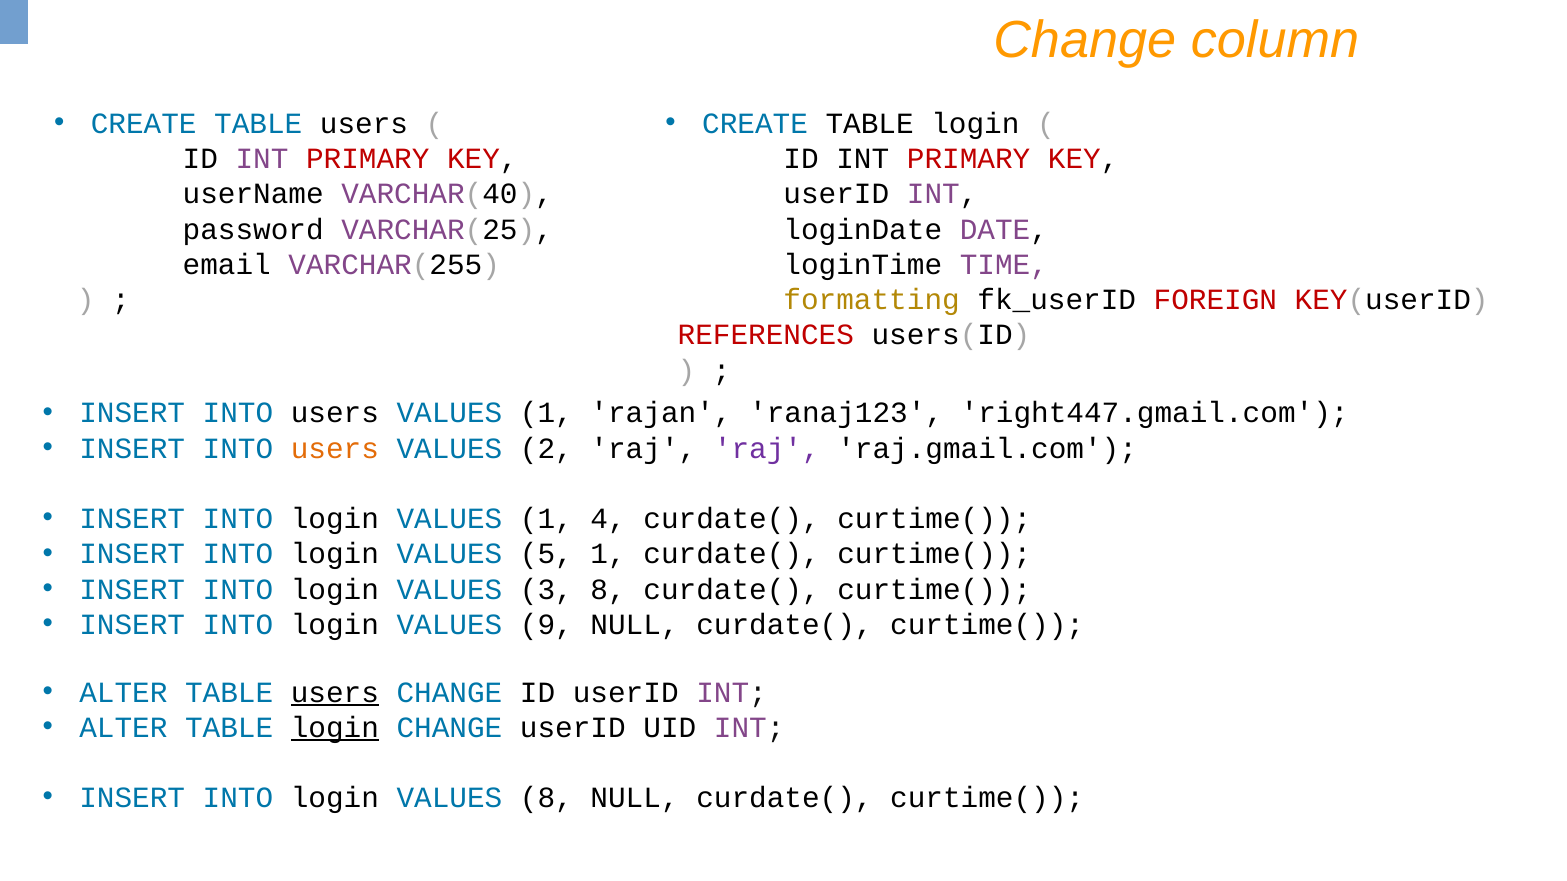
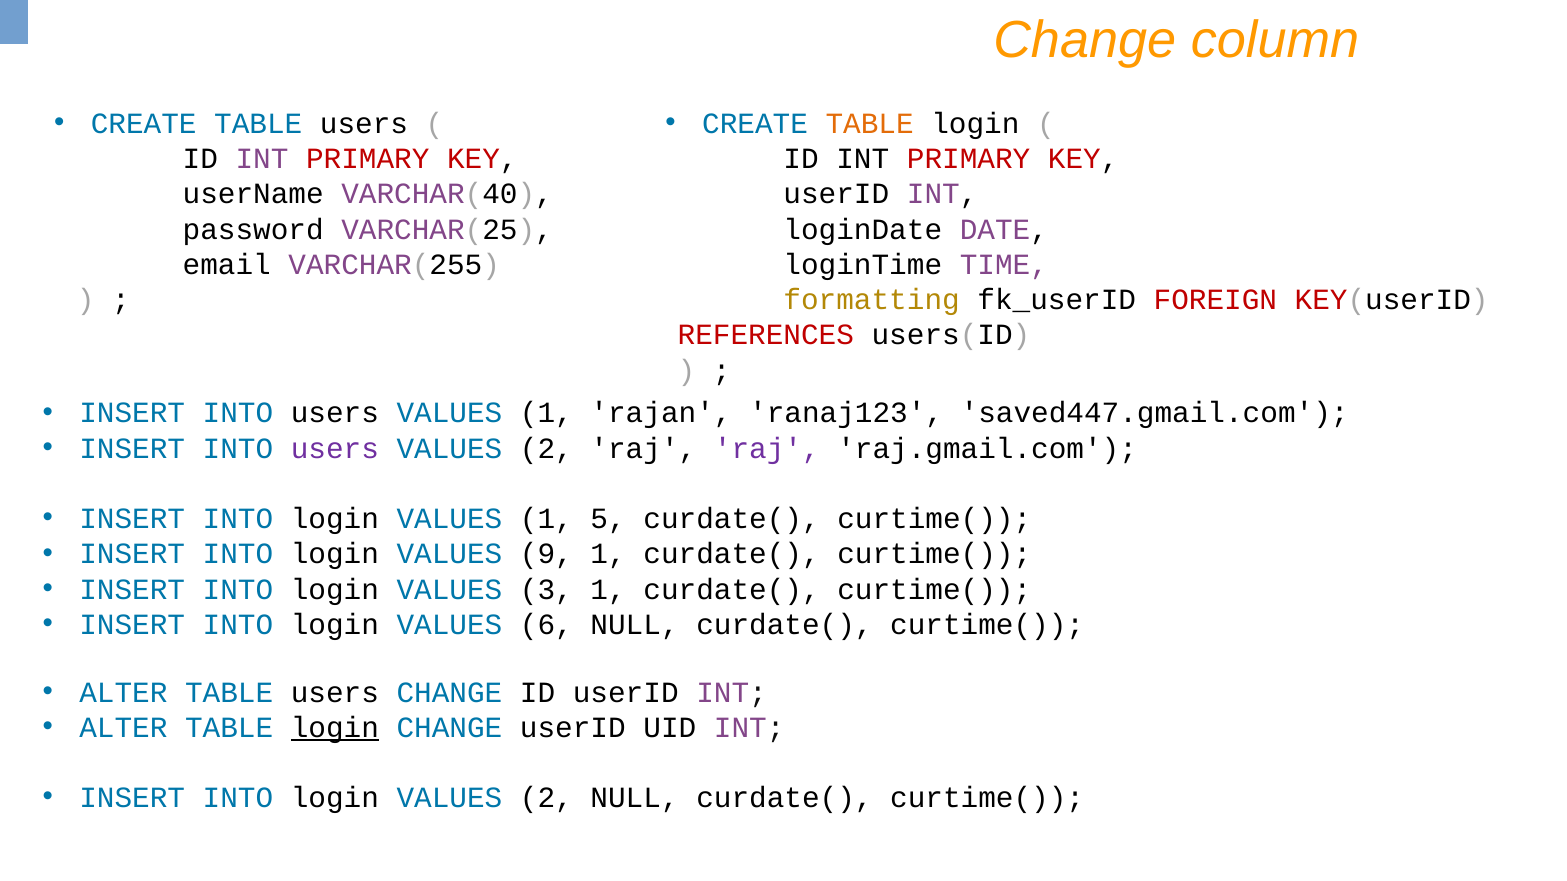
TABLE at (870, 124) colour: black -> orange
right447.gmail.com: right447.gmail.com -> saved447.gmail.com
users at (335, 449) colour: orange -> purple
4: 4 -> 5
5: 5 -> 9
3 8: 8 -> 1
9: 9 -> 6
users at (335, 693) underline: present -> none
login VALUES 8: 8 -> 2
